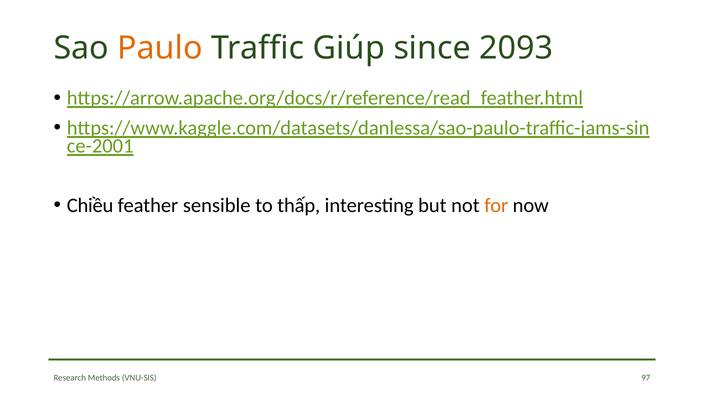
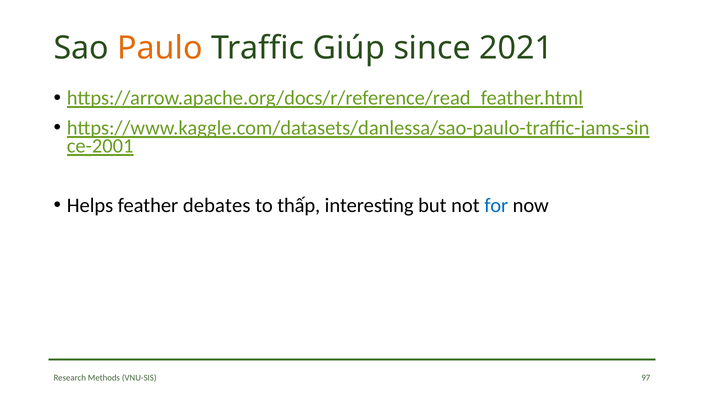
2093: 2093 -> 2021
Chiều: Chiều -> Helps
sensible: sensible -> debates
for colour: orange -> blue
